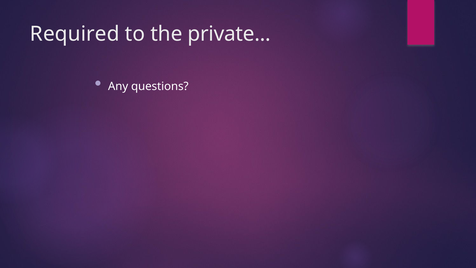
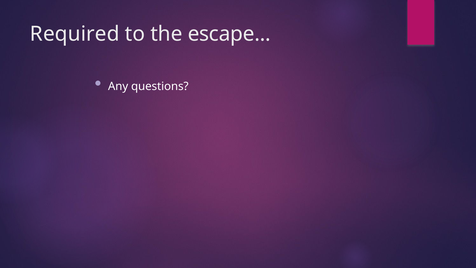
private: private -> escape
